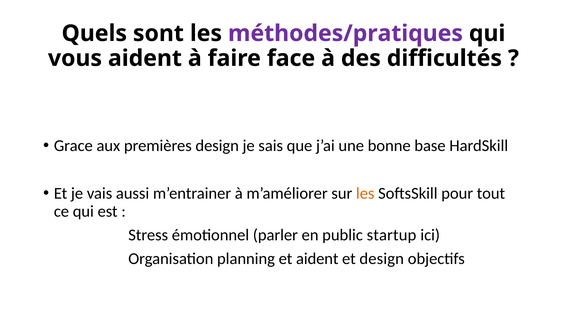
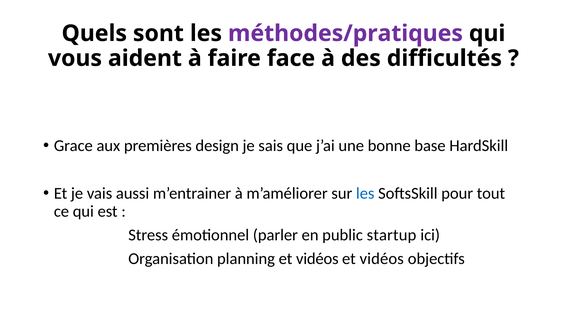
les at (365, 193) colour: orange -> blue
planning et aident: aident -> vidéos
design at (382, 259): design -> vidéos
